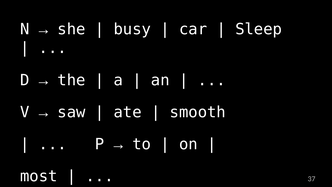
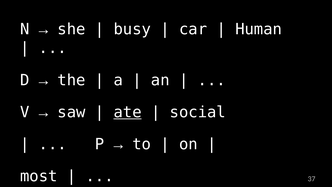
Sleep: Sleep -> Human
ate underline: none -> present
smooth: smooth -> social
